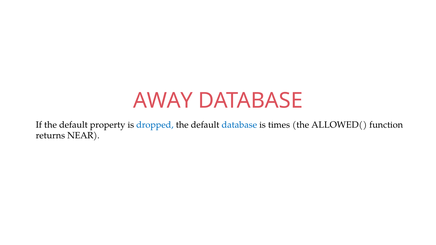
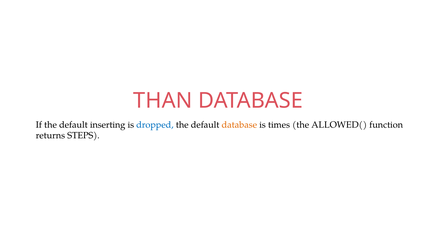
AWAY: AWAY -> THAN
property: property -> inserting
database at (239, 125) colour: blue -> orange
NEAR: NEAR -> STEPS
